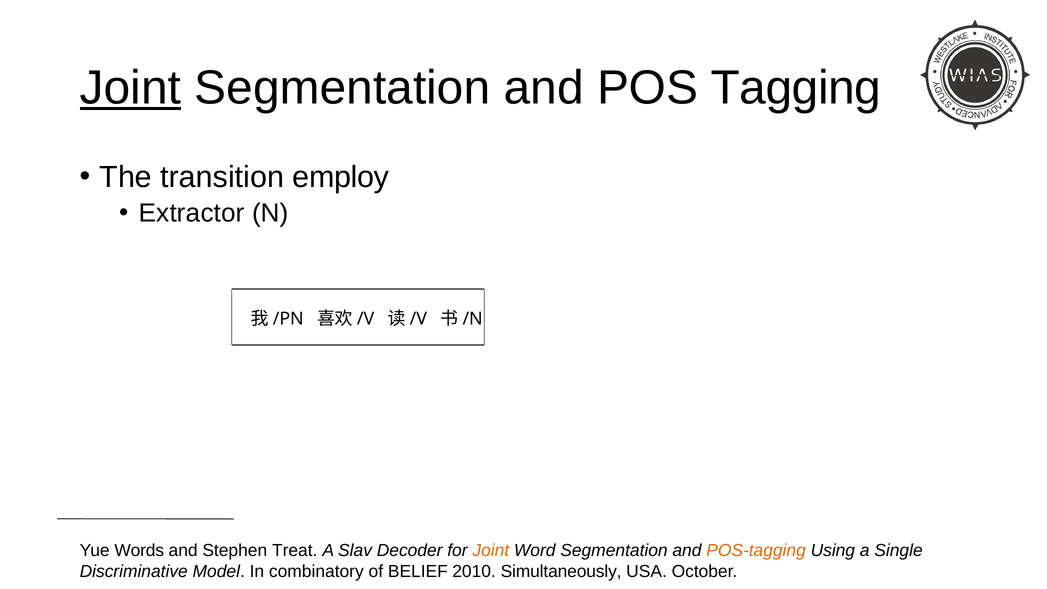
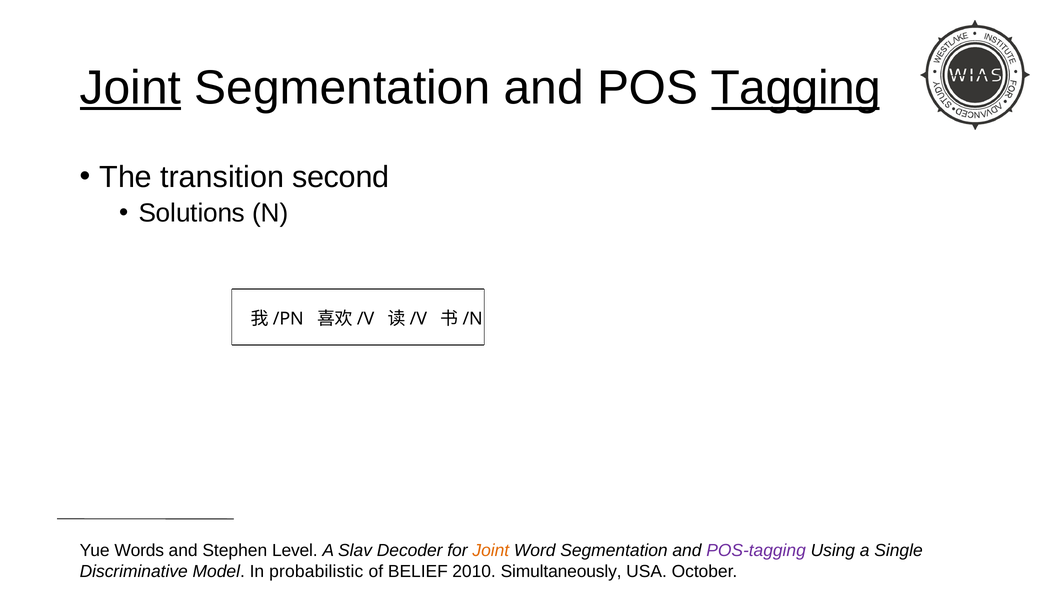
Tagging underline: none -> present
employ: employ -> second
Extractor: Extractor -> Solutions
Treat: Treat -> Level
POS-tagging colour: orange -> purple
combinatory: combinatory -> probabilistic
